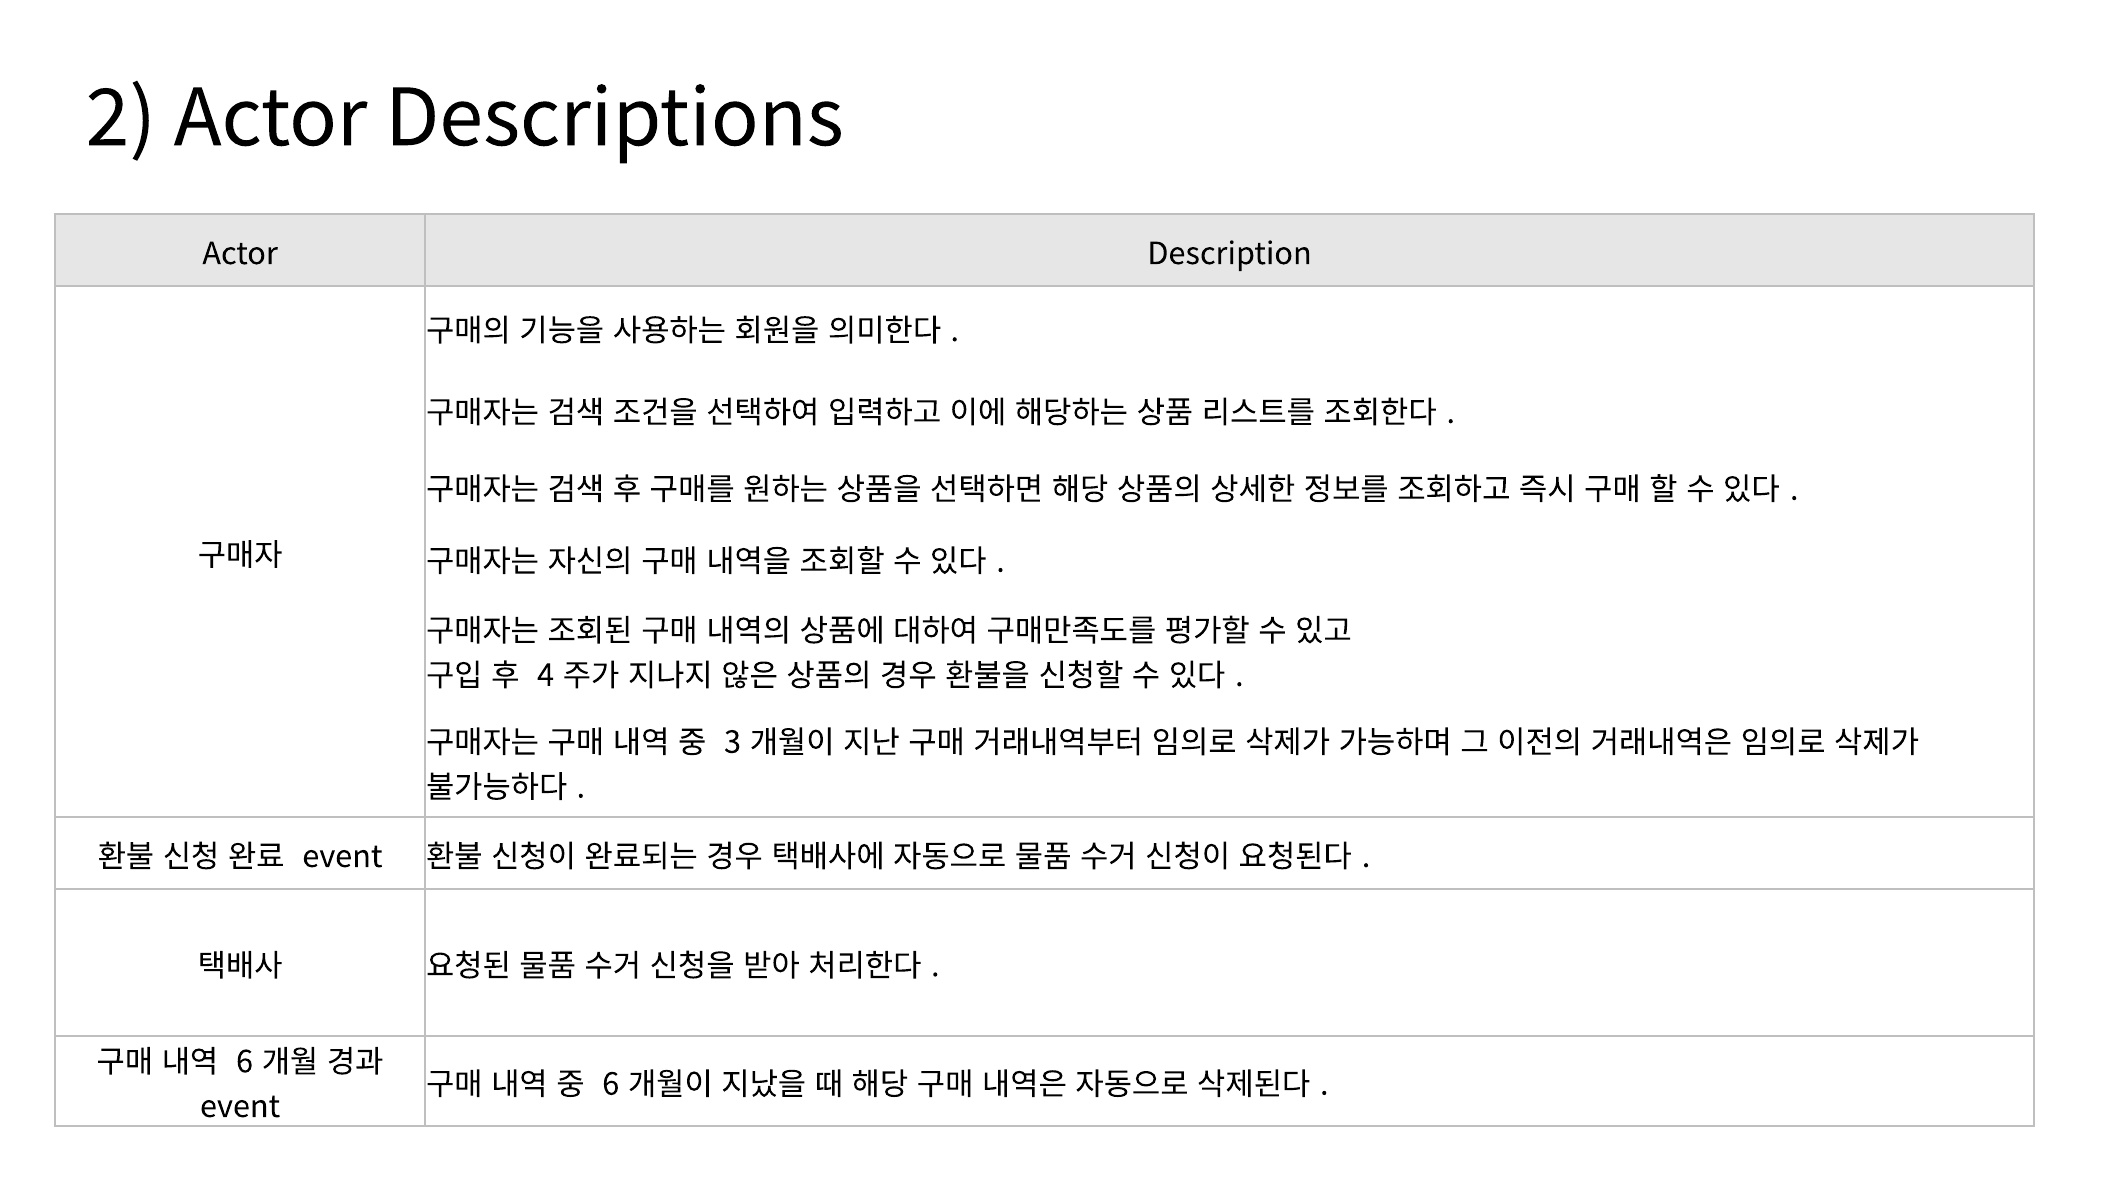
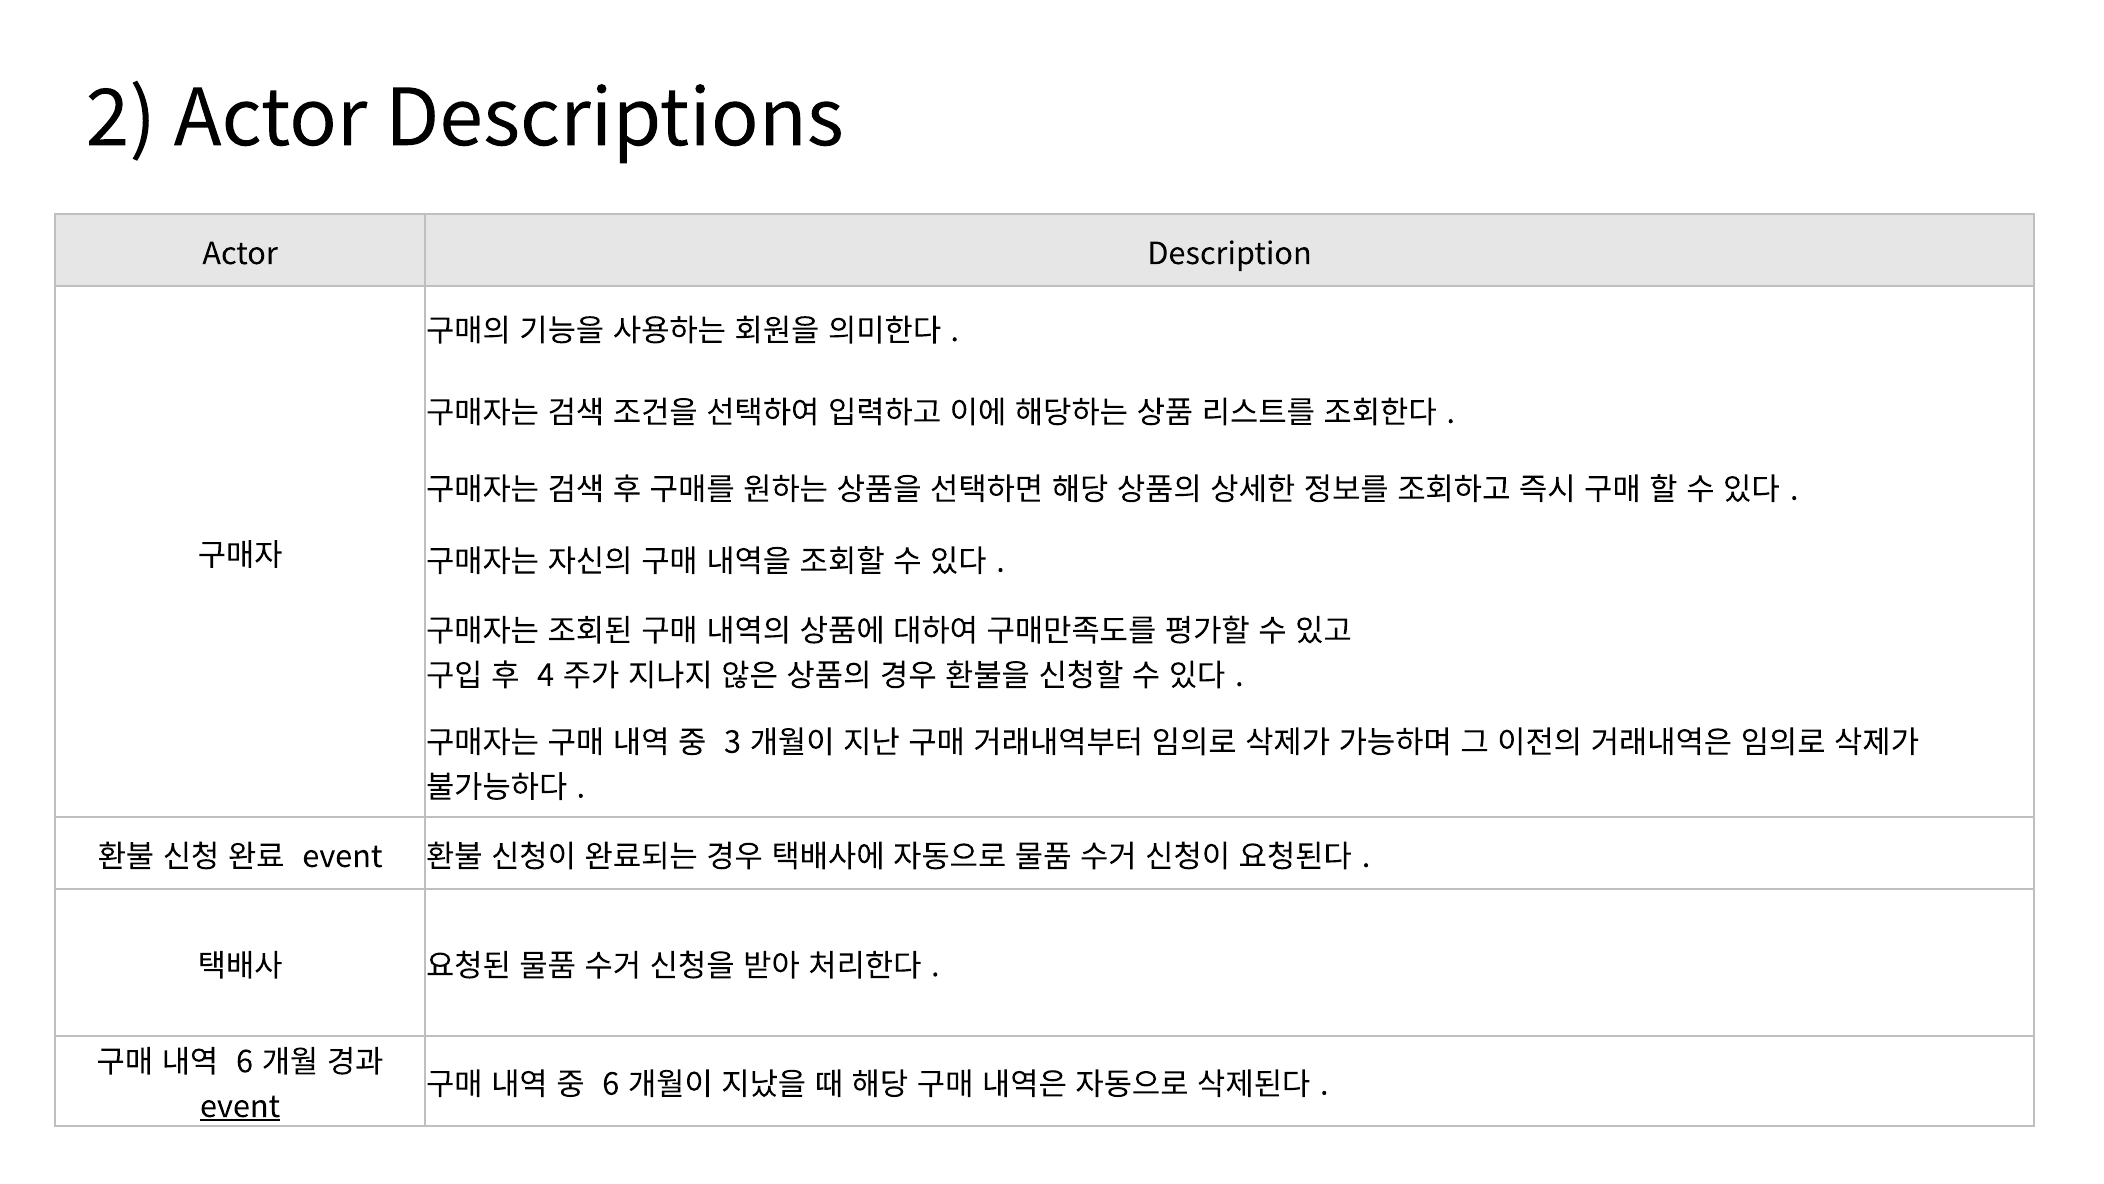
event at (240, 1106) underline: none -> present
